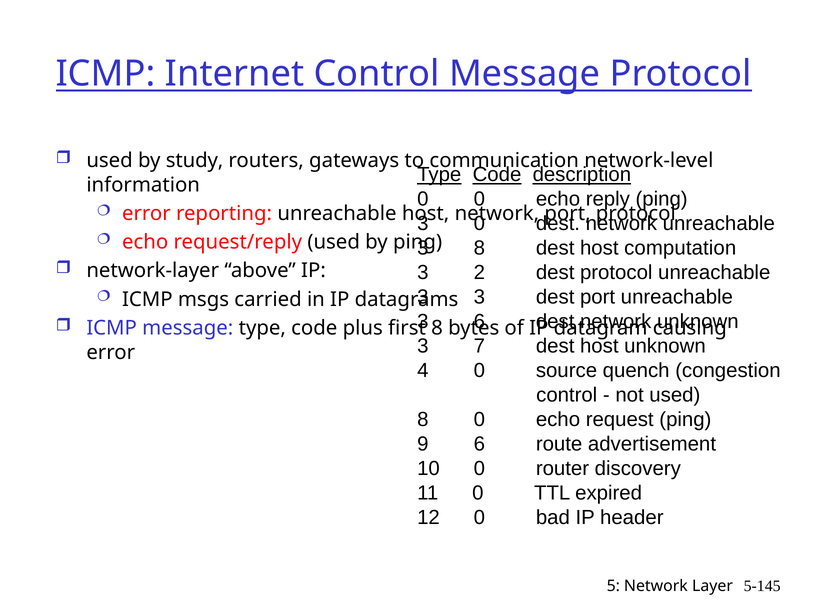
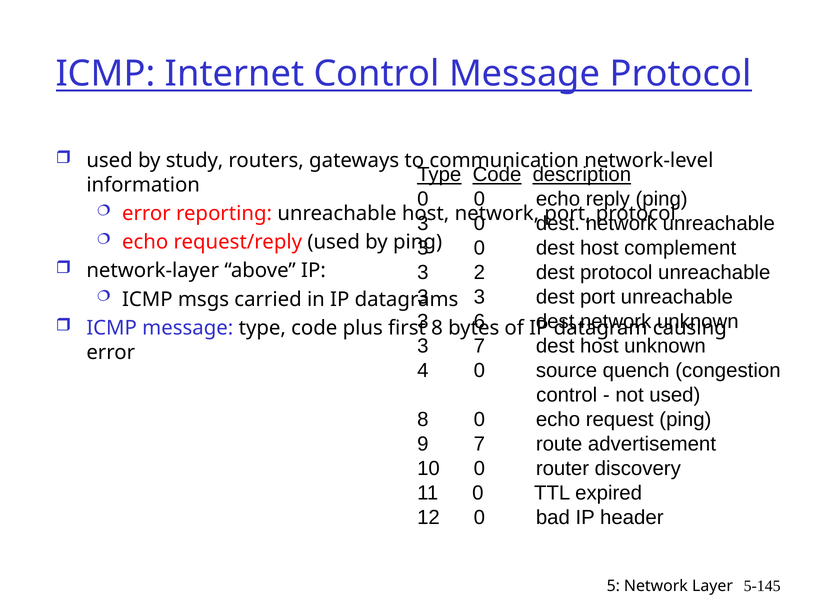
8 at (479, 248): 8 -> 0
computation: computation -> complement
9 6: 6 -> 7
